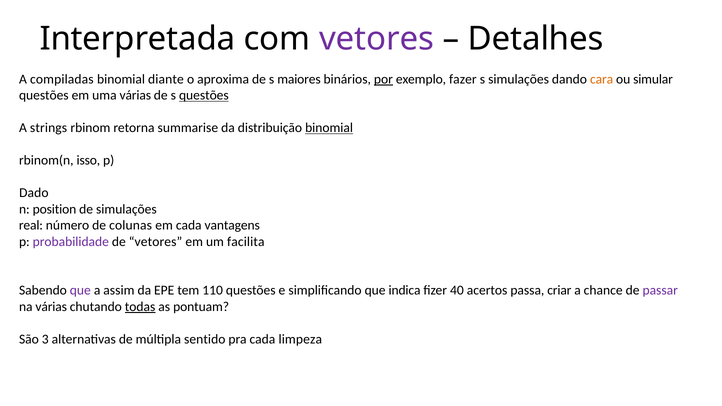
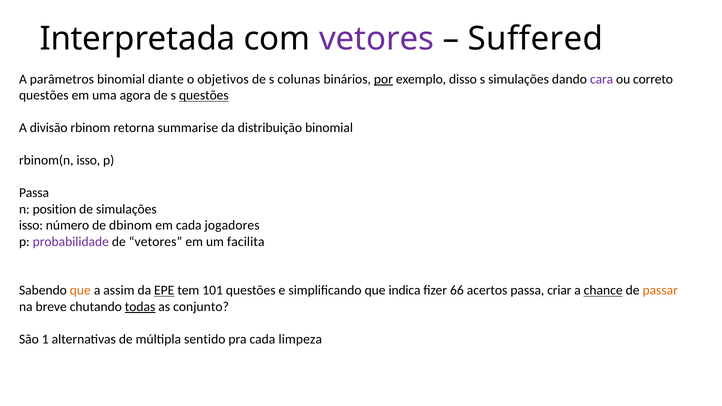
Detalhes: Detalhes -> Suffered
compiladas: compiladas -> parâmetros
aproxima: aproxima -> objetivos
maiores: maiores -> colunas
fazer: fazer -> disso
cara colour: orange -> purple
simular: simular -> correto
uma várias: várias -> agora
strings: strings -> divisão
binomial at (329, 128) underline: present -> none
Dado at (34, 193): Dado -> Passa
real at (31, 225): real -> isso
colunas: colunas -> dbinom
vantagens: vantagens -> jogadores
que at (80, 290) colour: purple -> orange
EPE underline: none -> present
110: 110 -> 101
40: 40 -> 66
chance underline: none -> present
passar colour: purple -> orange
na várias: várias -> breve
pontuam: pontuam -> conjunto
3: 3 -> 1
